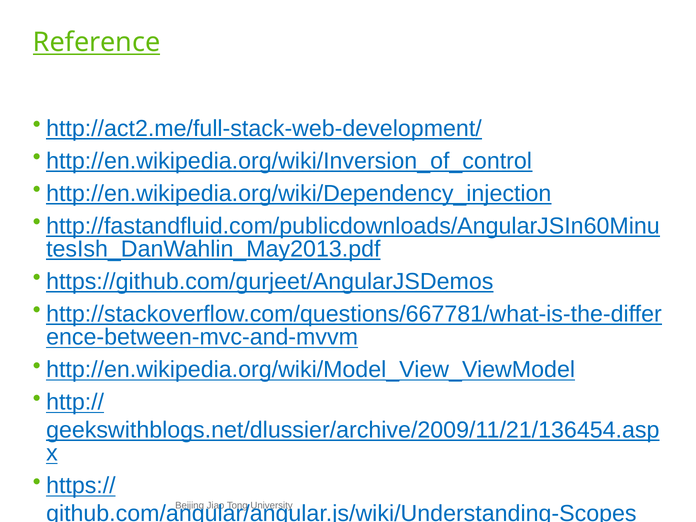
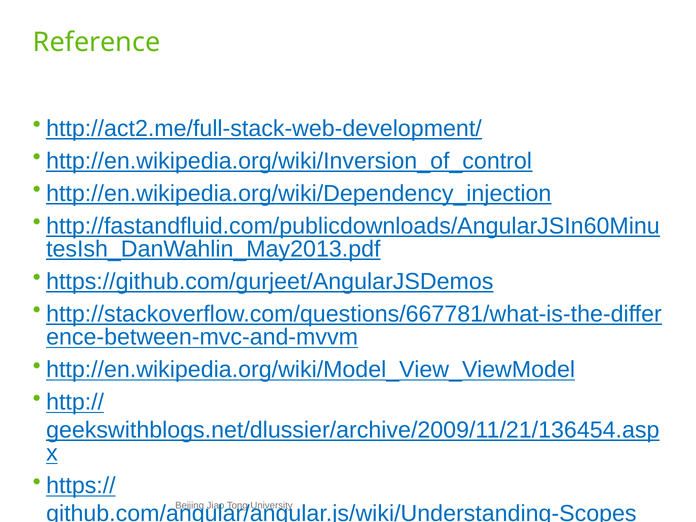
Reference underline: present -> none
